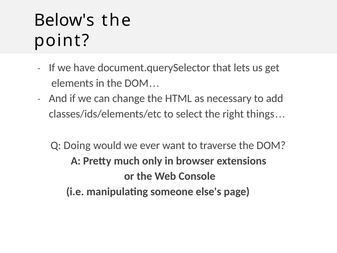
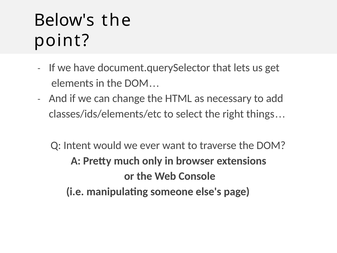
Doing: Doing -> Intent
